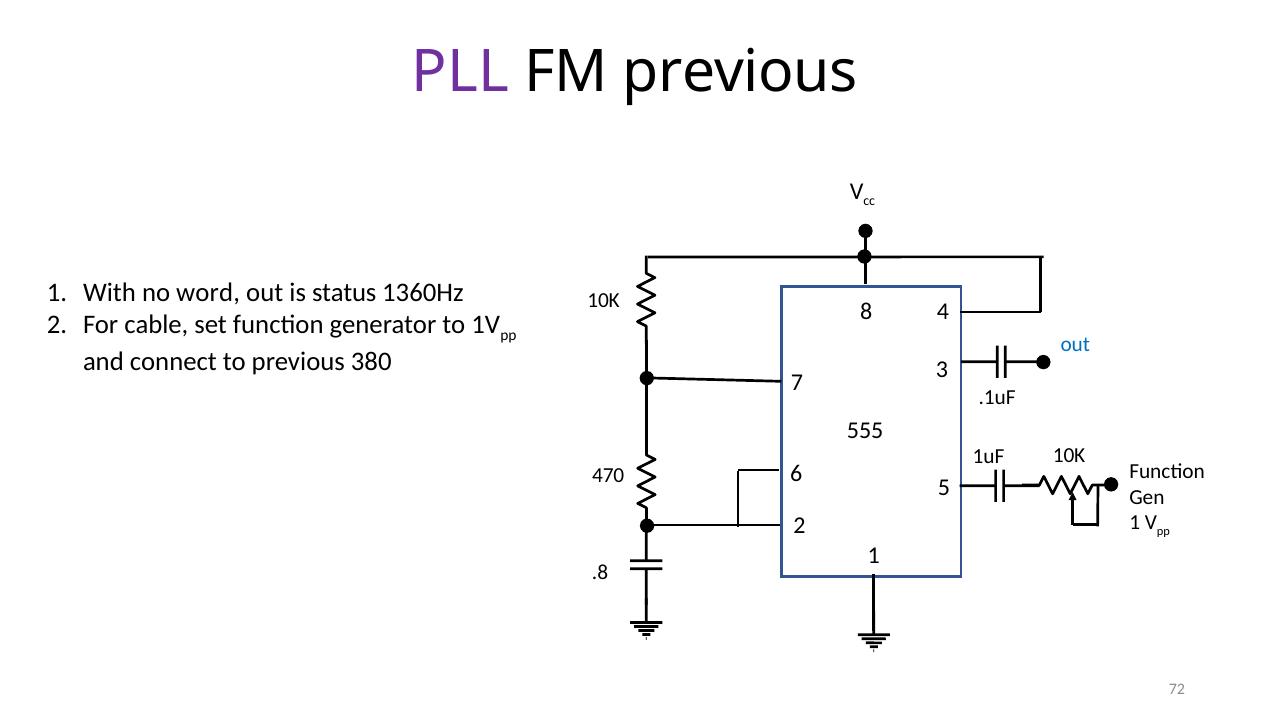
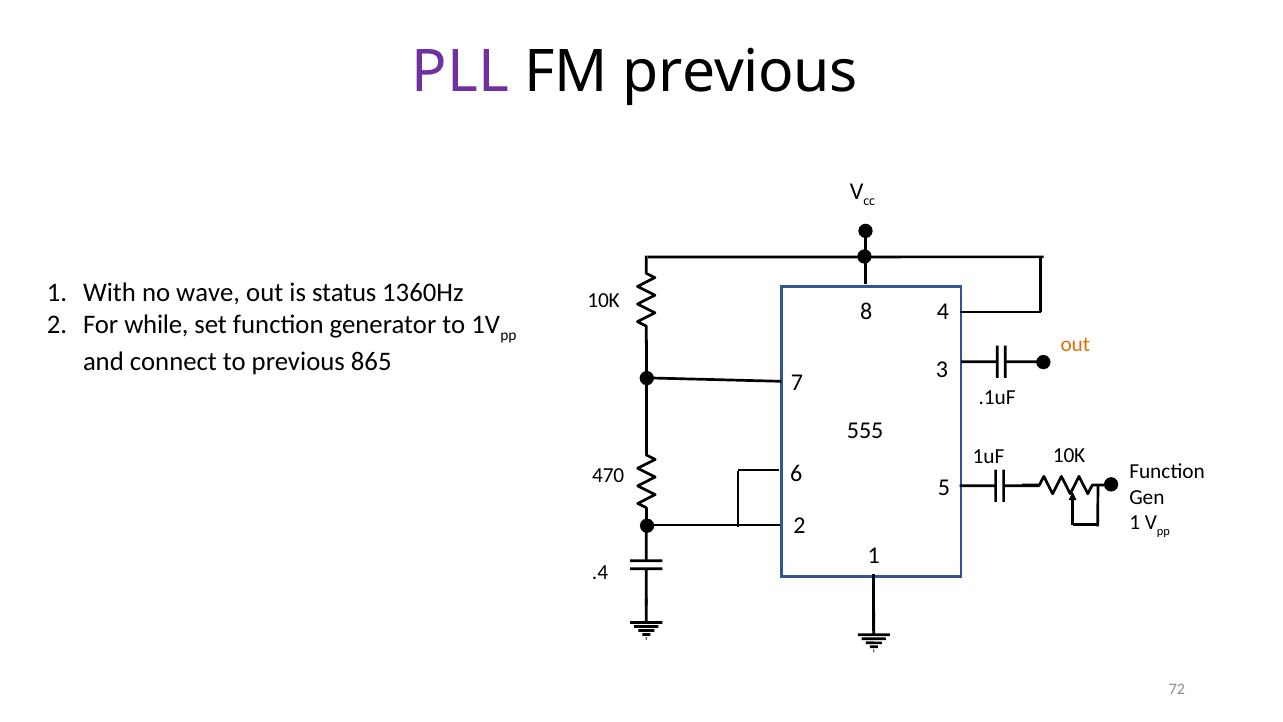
word: word -> wave
cable: cable -> while
out at (1075, 345) colour: blue -> orange
380: 380 -> 865
.8: .8 -> .4
